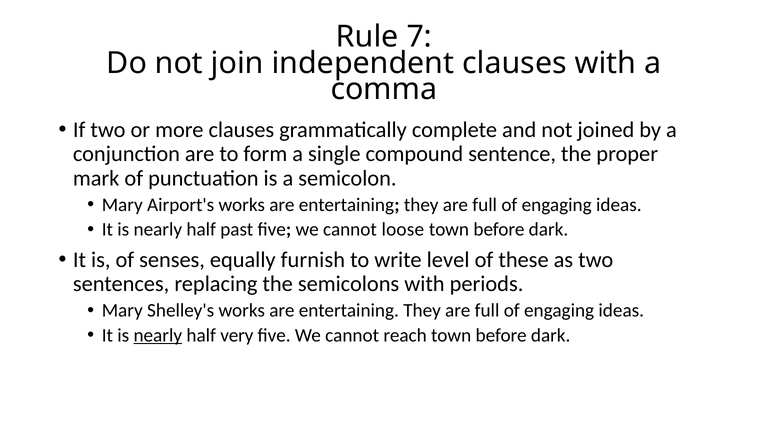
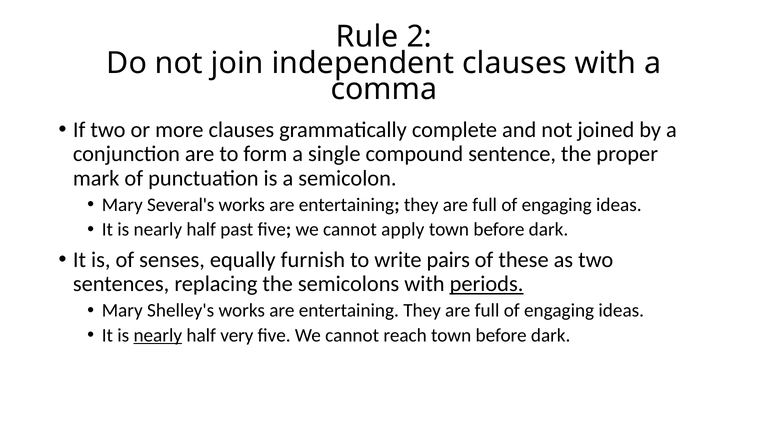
7: 7 -> 2
Airport's: Airport's -> Several's
loose: loose -> apply
level: level -> pairs
periods underline: none -> present
